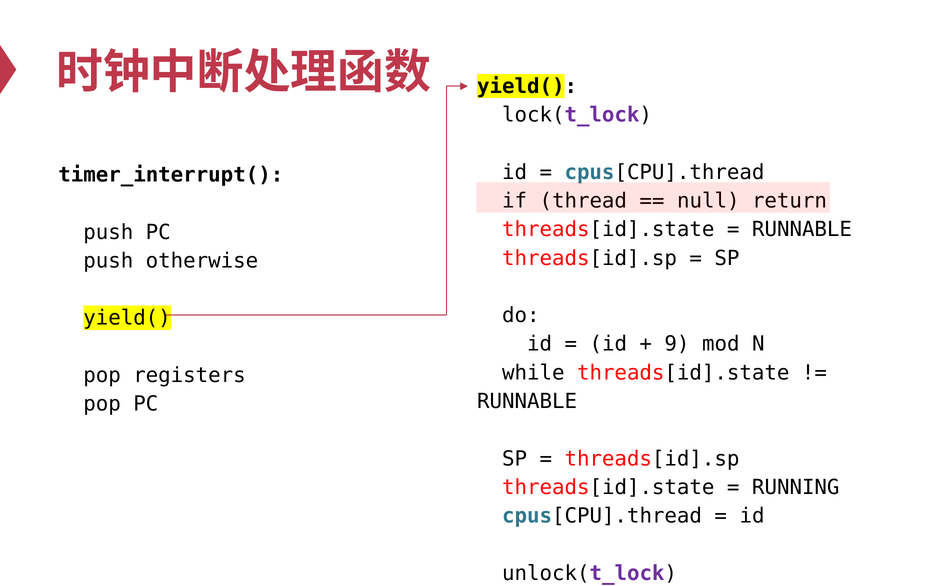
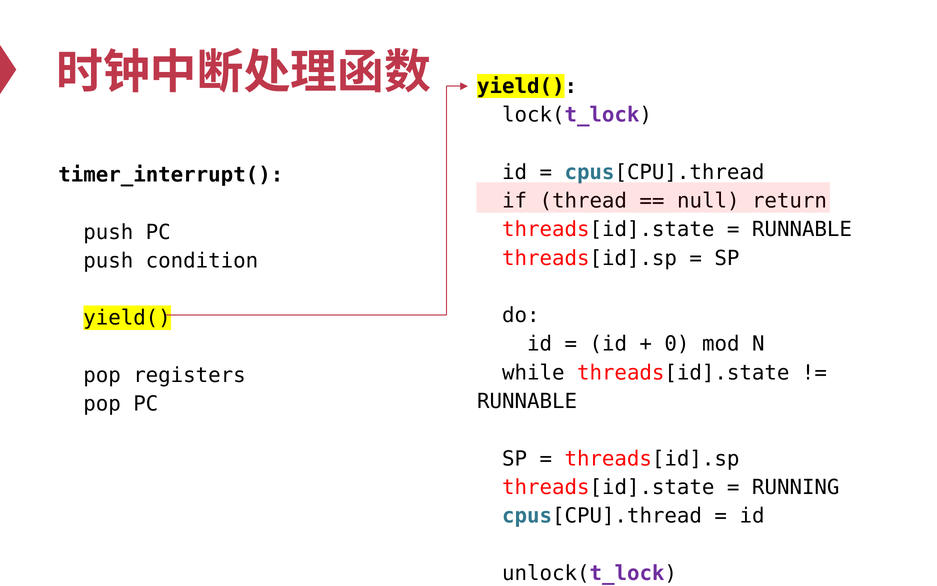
otherwise: otherwise -> condition
9: 9 -> 0
